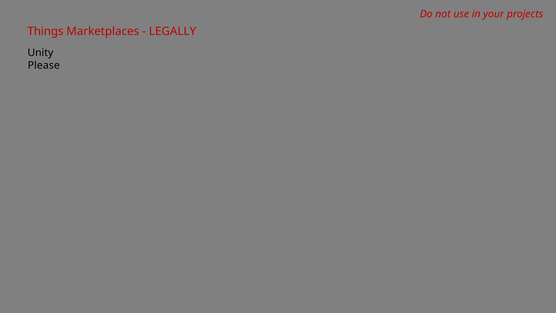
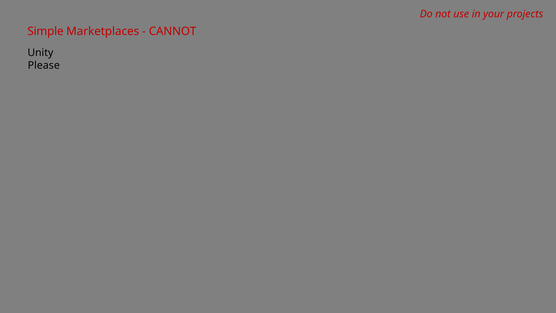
Things: Things -> Simple
LEGALLY: LEGALLY -> CANNOT
